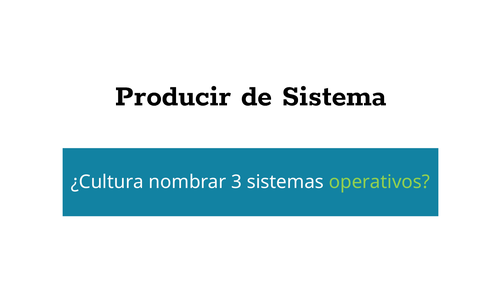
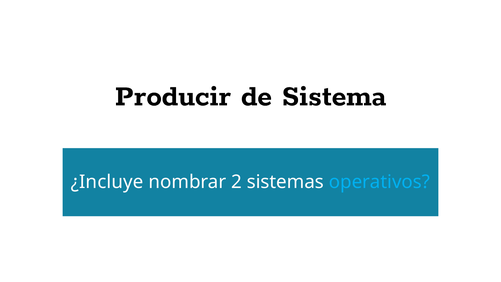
¿Cultura: ¿Cultura -> ¿Incluye
3: 3 -> 2
operativos colour: light green -> light blue
